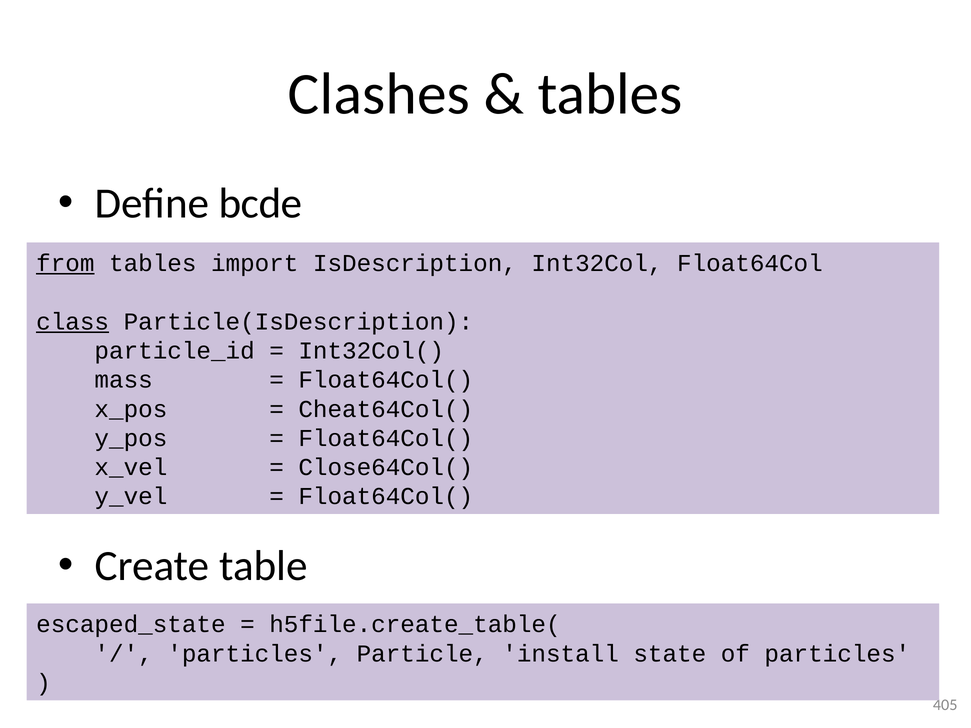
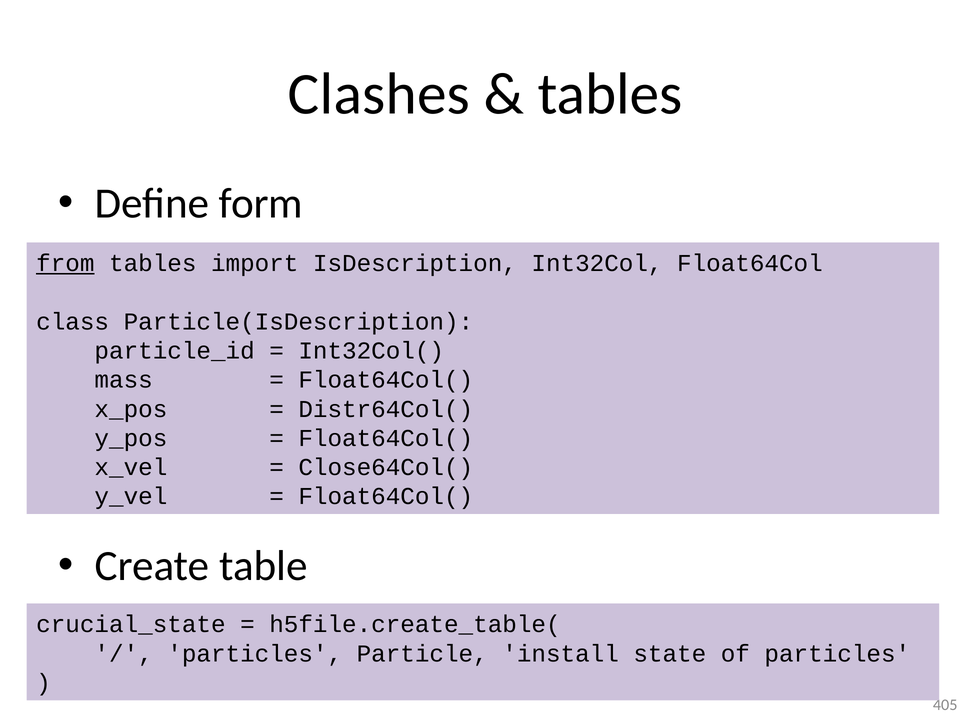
bcde: bcde -> form
class underline: present -> none
Cheat64Col(: Cheat64Col( -> Distr64Col(
escaped_state: escaped_state -> crucial_state
